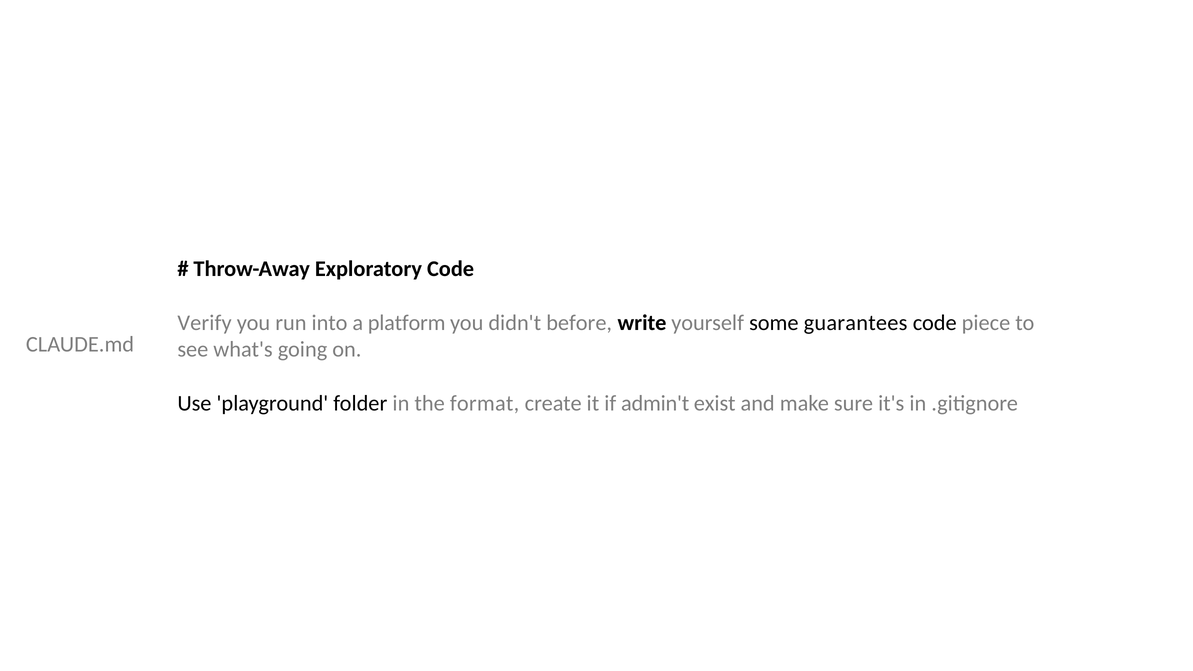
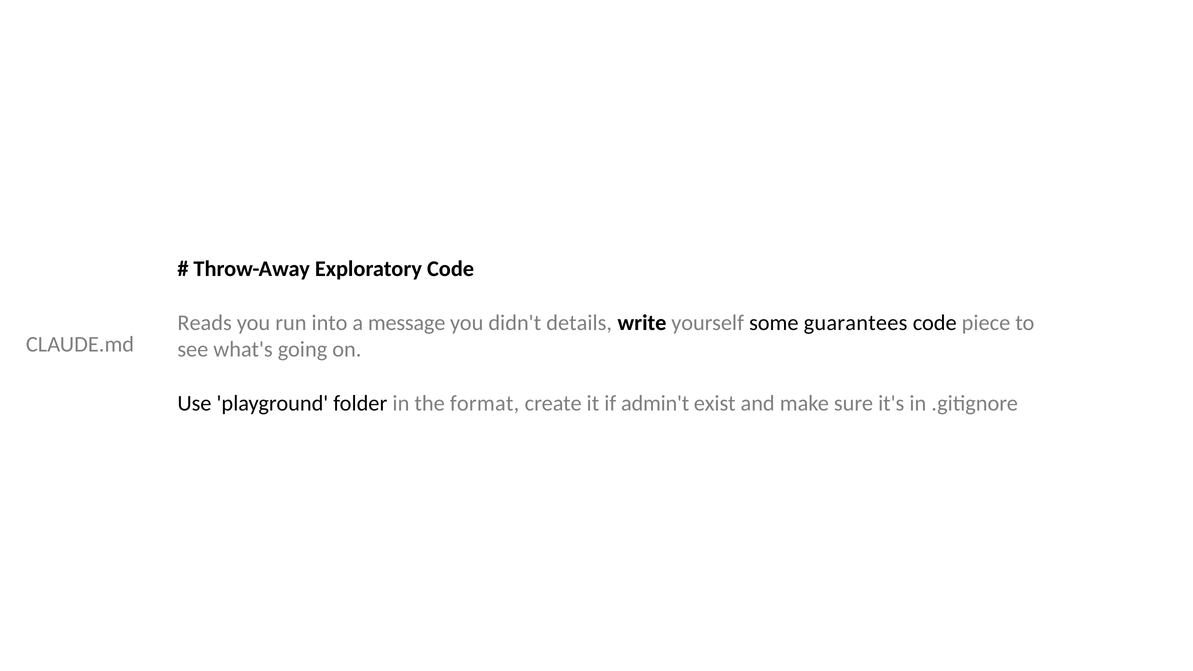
Verify: Verify -> Reads
platform: platform -> message
before: before -> details
